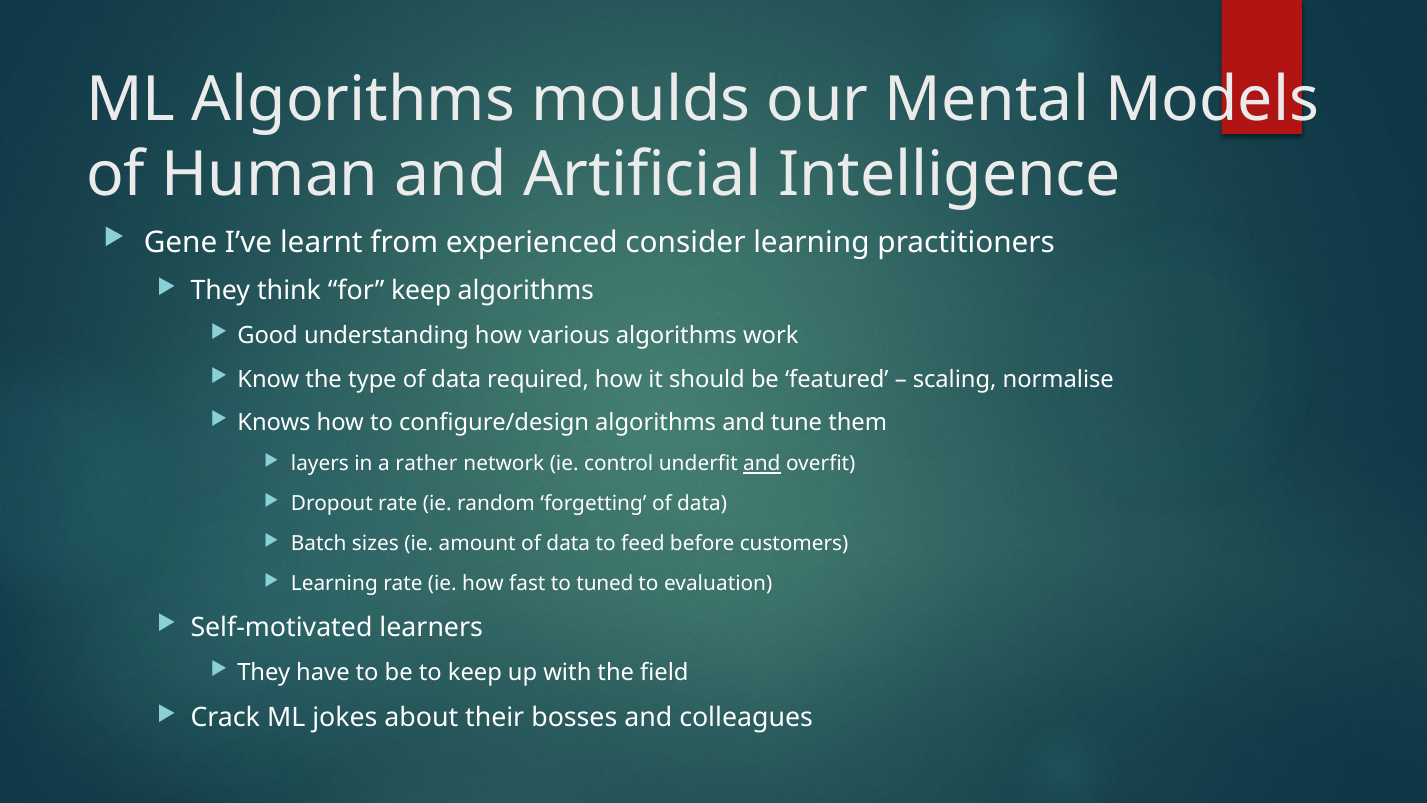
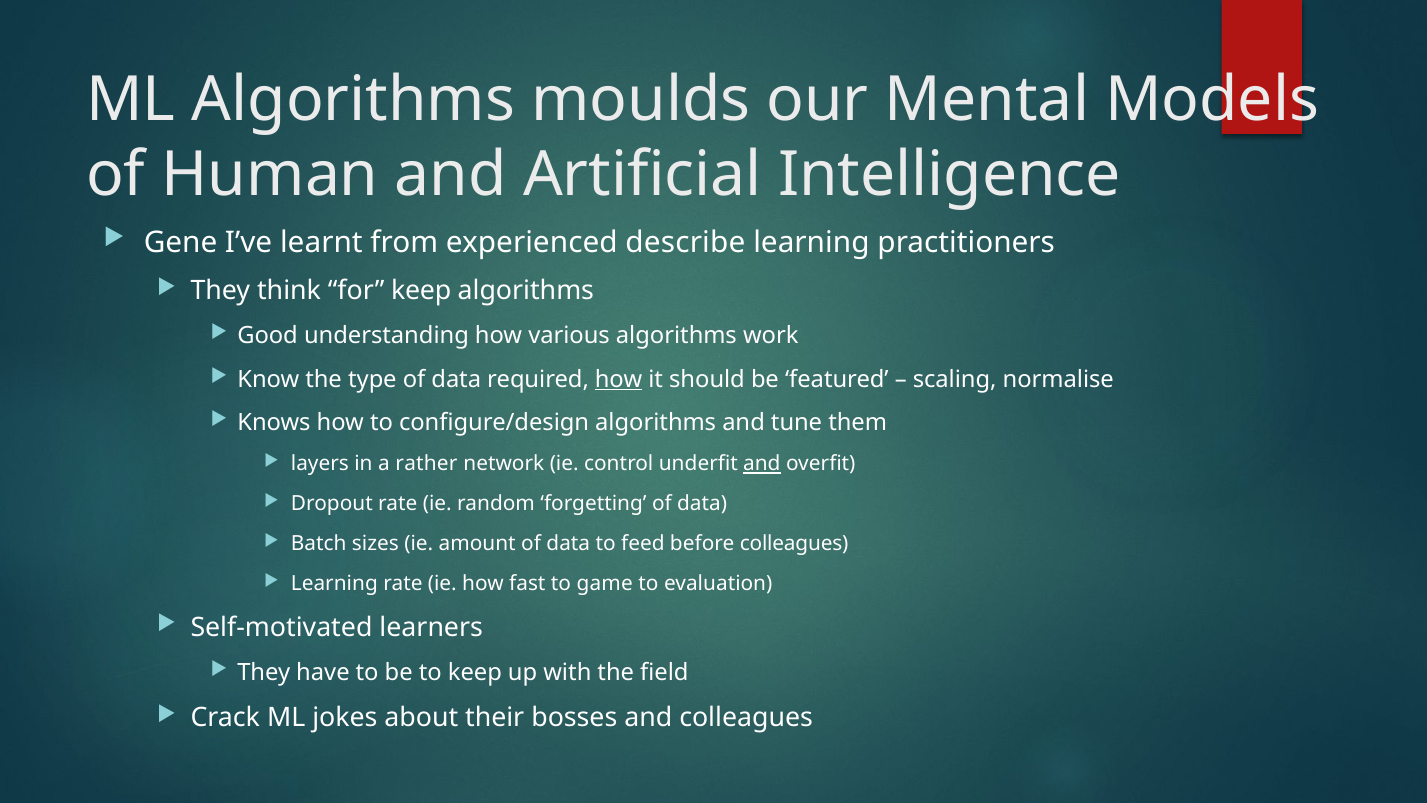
consider: consider -> describe
how at (619, 379) underline: none -> present
before customers: customers -> colleagues
tuned: tuned -> game
